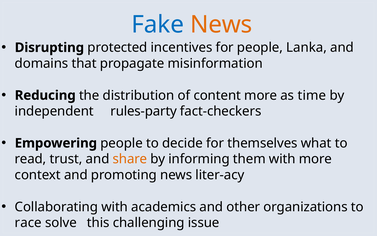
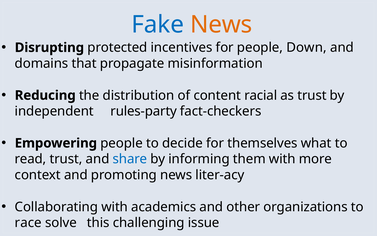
Lanka: Lanka -> Down
content more: more -> racial
as time: time -> trust
share colour: orange -> blue
